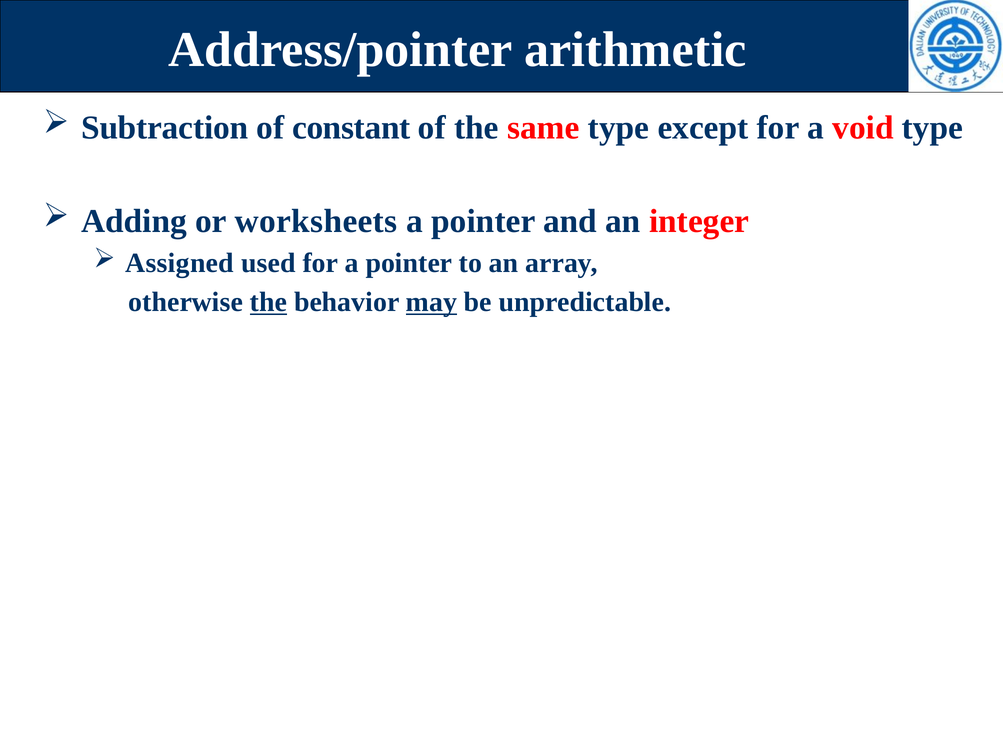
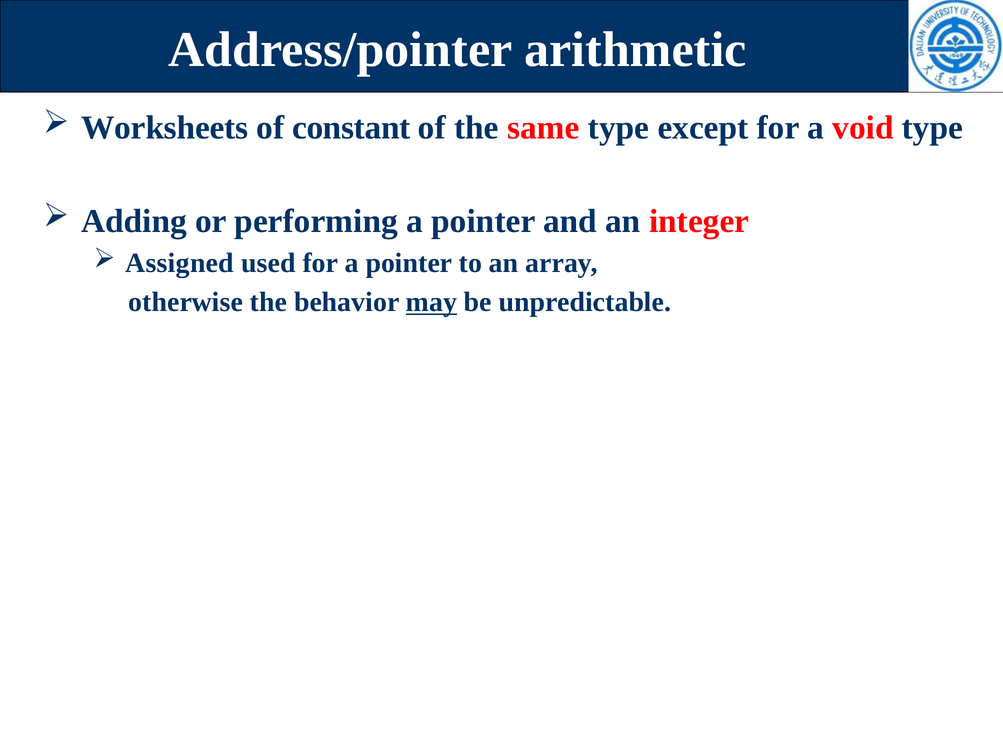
Subtraction: Subtraction -> Worksheets
worksheets: worksheets -> performing
the at (269, 302) underline: present -> none
